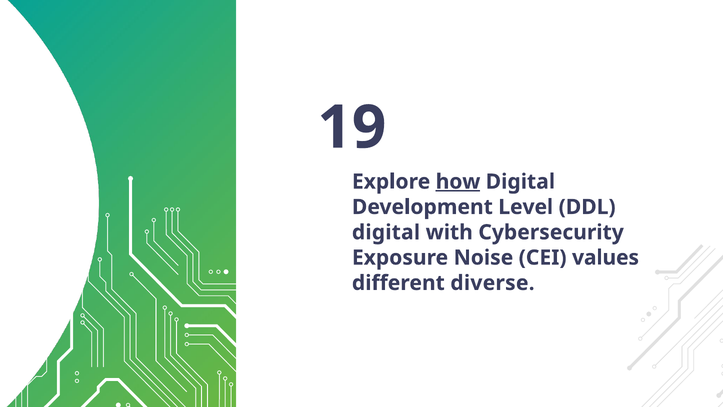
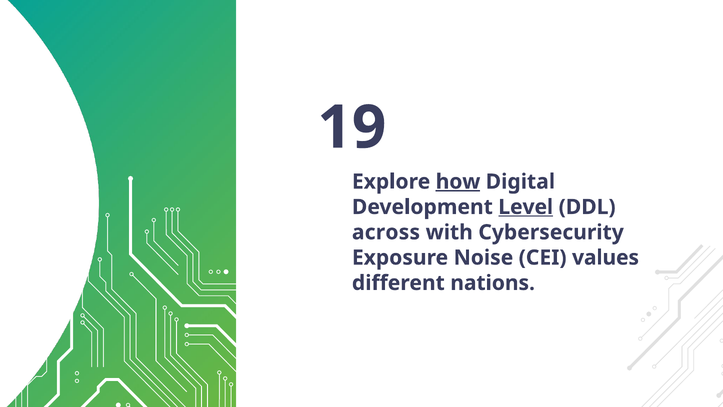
Level underline: none -> present
digital at (386, 232): digital -> across
diverse: diverse -> nations
